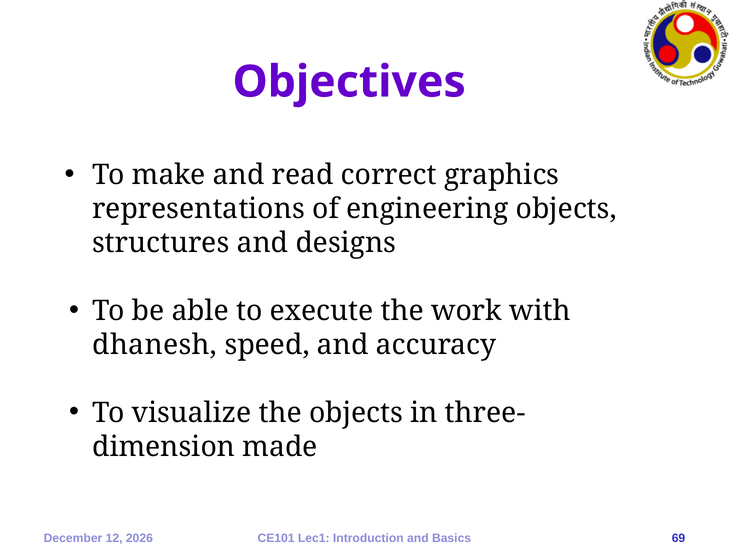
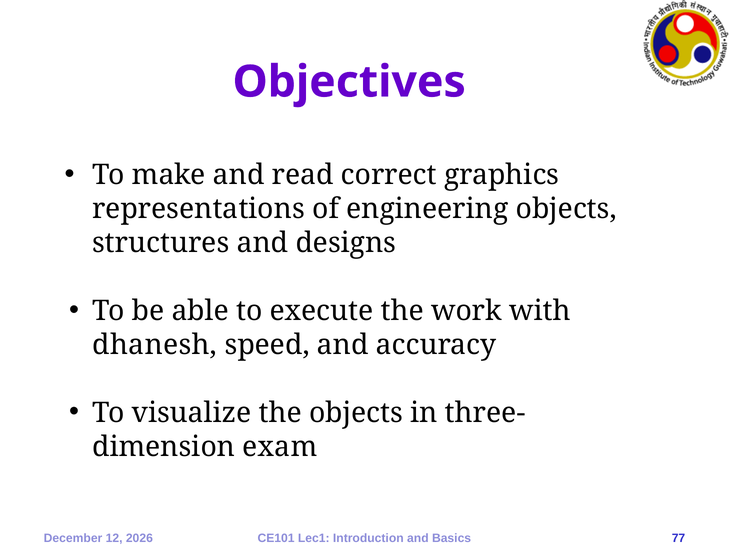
made: made -> exam
69: 69 -> 77
